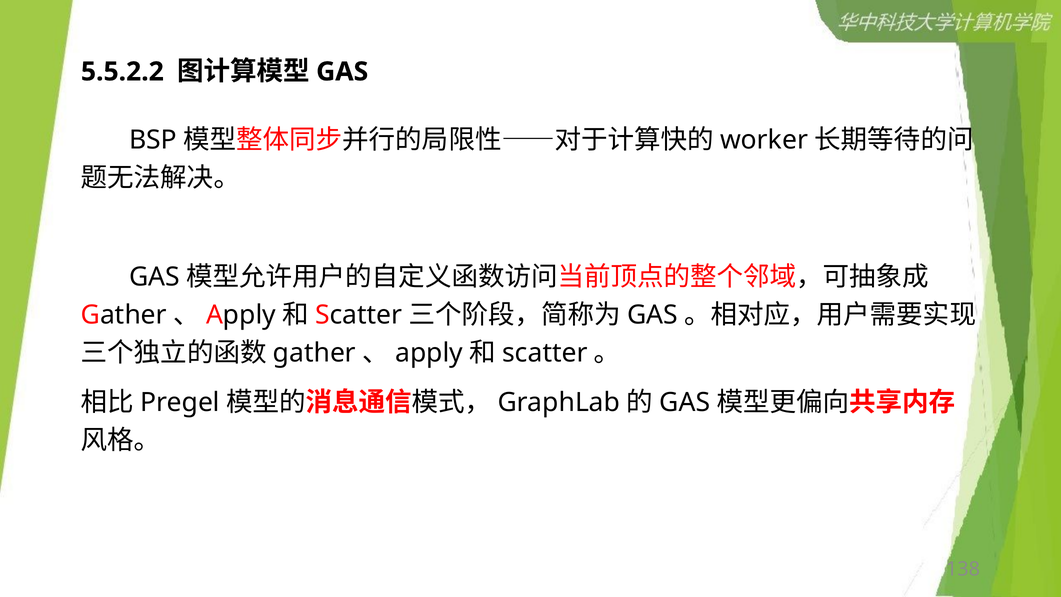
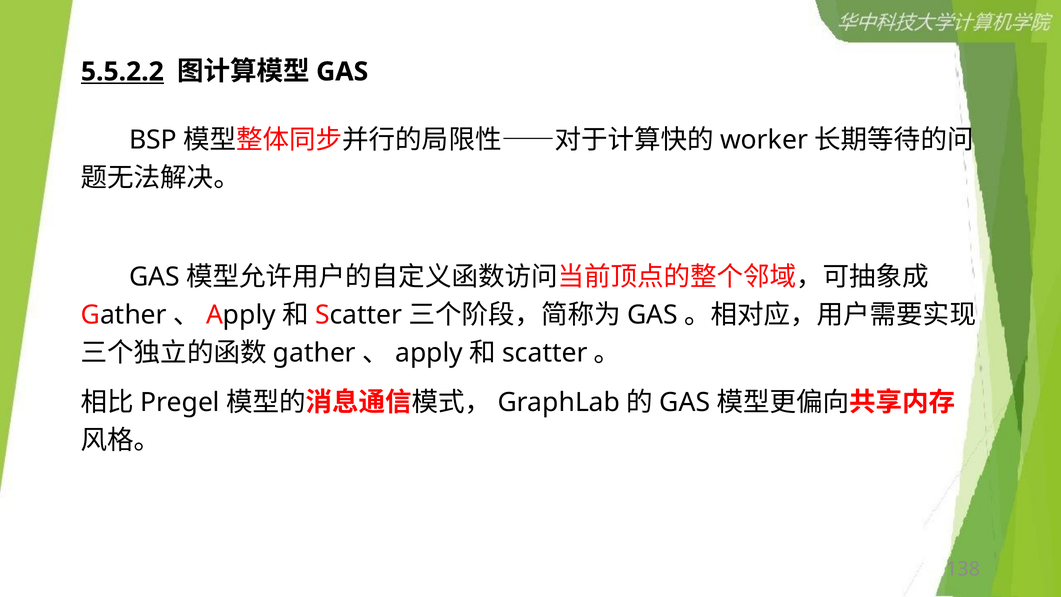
5.5.2.2 underline: none -> present
